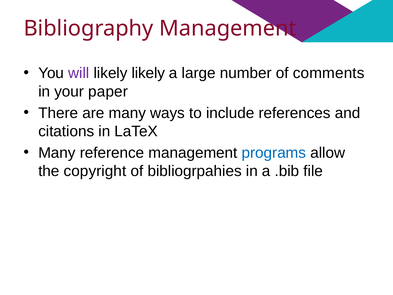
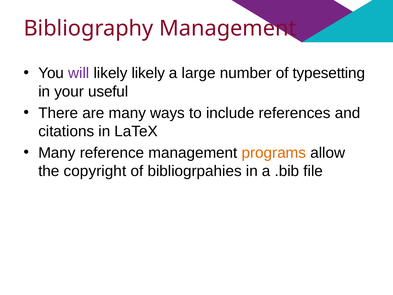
comments: comments -> typesetting
paper: paper -> useful
programs colour: blue -> orange
